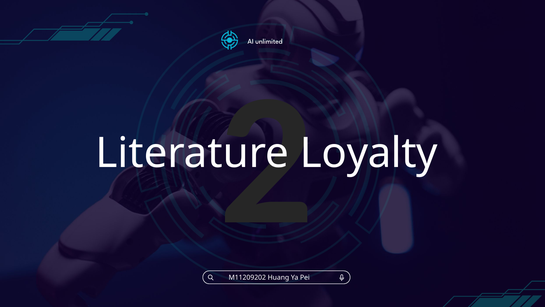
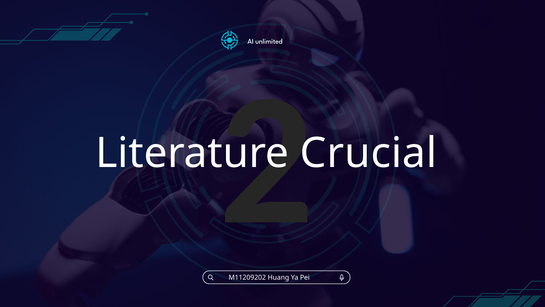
Loyalty: Loyalty -> Crucial
